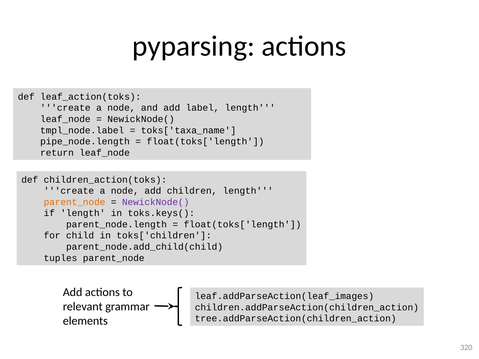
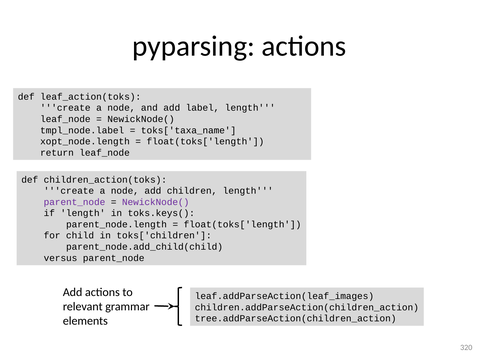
pipe_node.length: pipe_node.length -> xopt_node.length
parent_node at (74, 202) colour: orange -> purple
tuples: tuples -> versus
